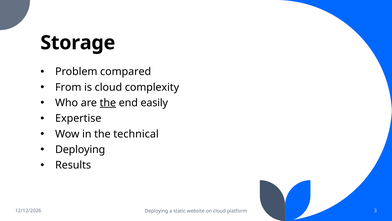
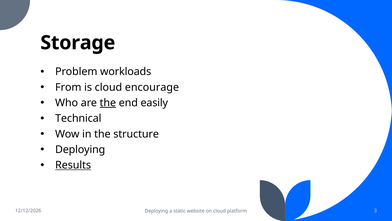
compared: compared -> workloads
complexity: complexity -> encourage
Expertise: Expertise -> Technical
technical: technical -> structure
Results underline: none -> present
